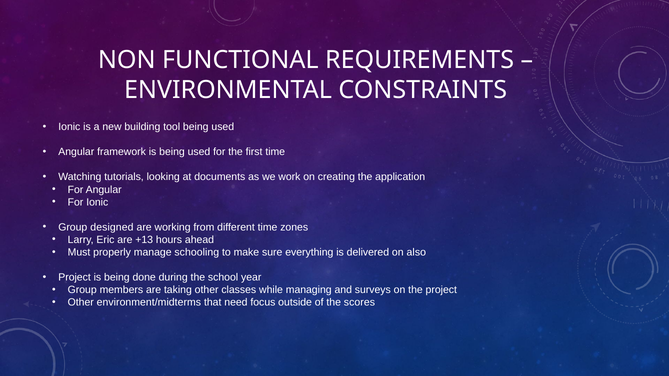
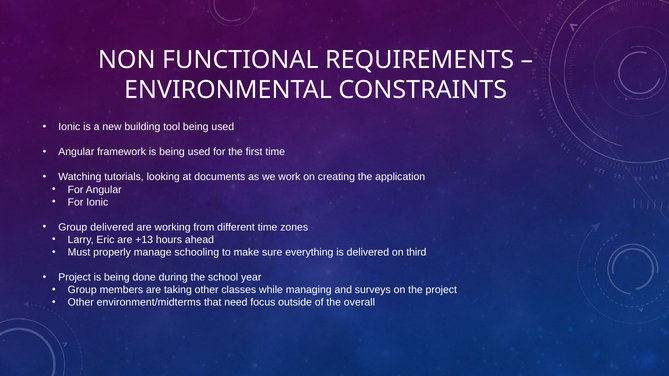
Group designed: designed -> delivered
also: also -> third
scores: scores -> overall
